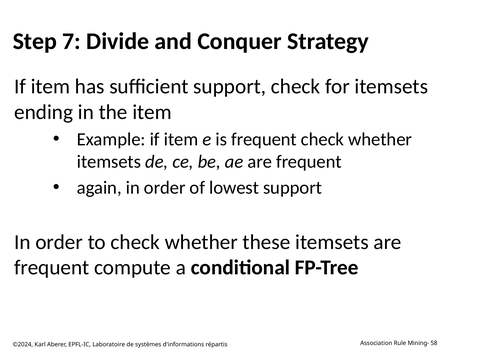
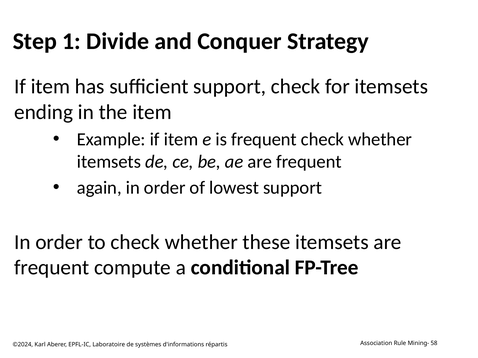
7: 7 -> 1
